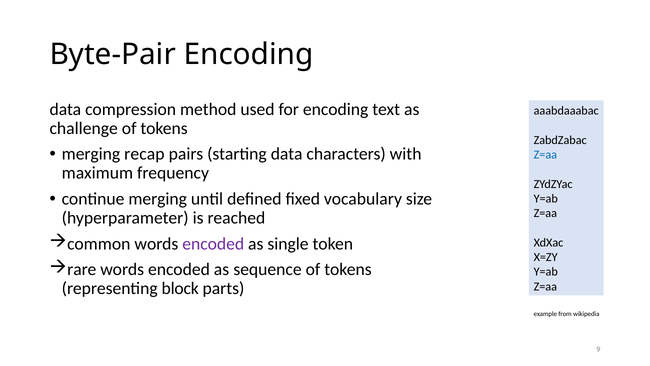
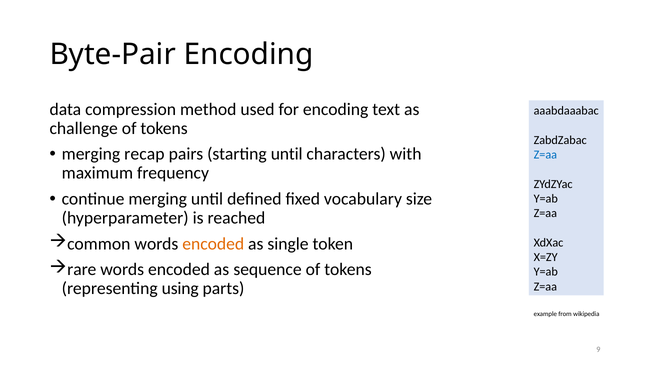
starting data: data -> until
encoded at (213, 243) colour: purple -> orange
block: block -> using
